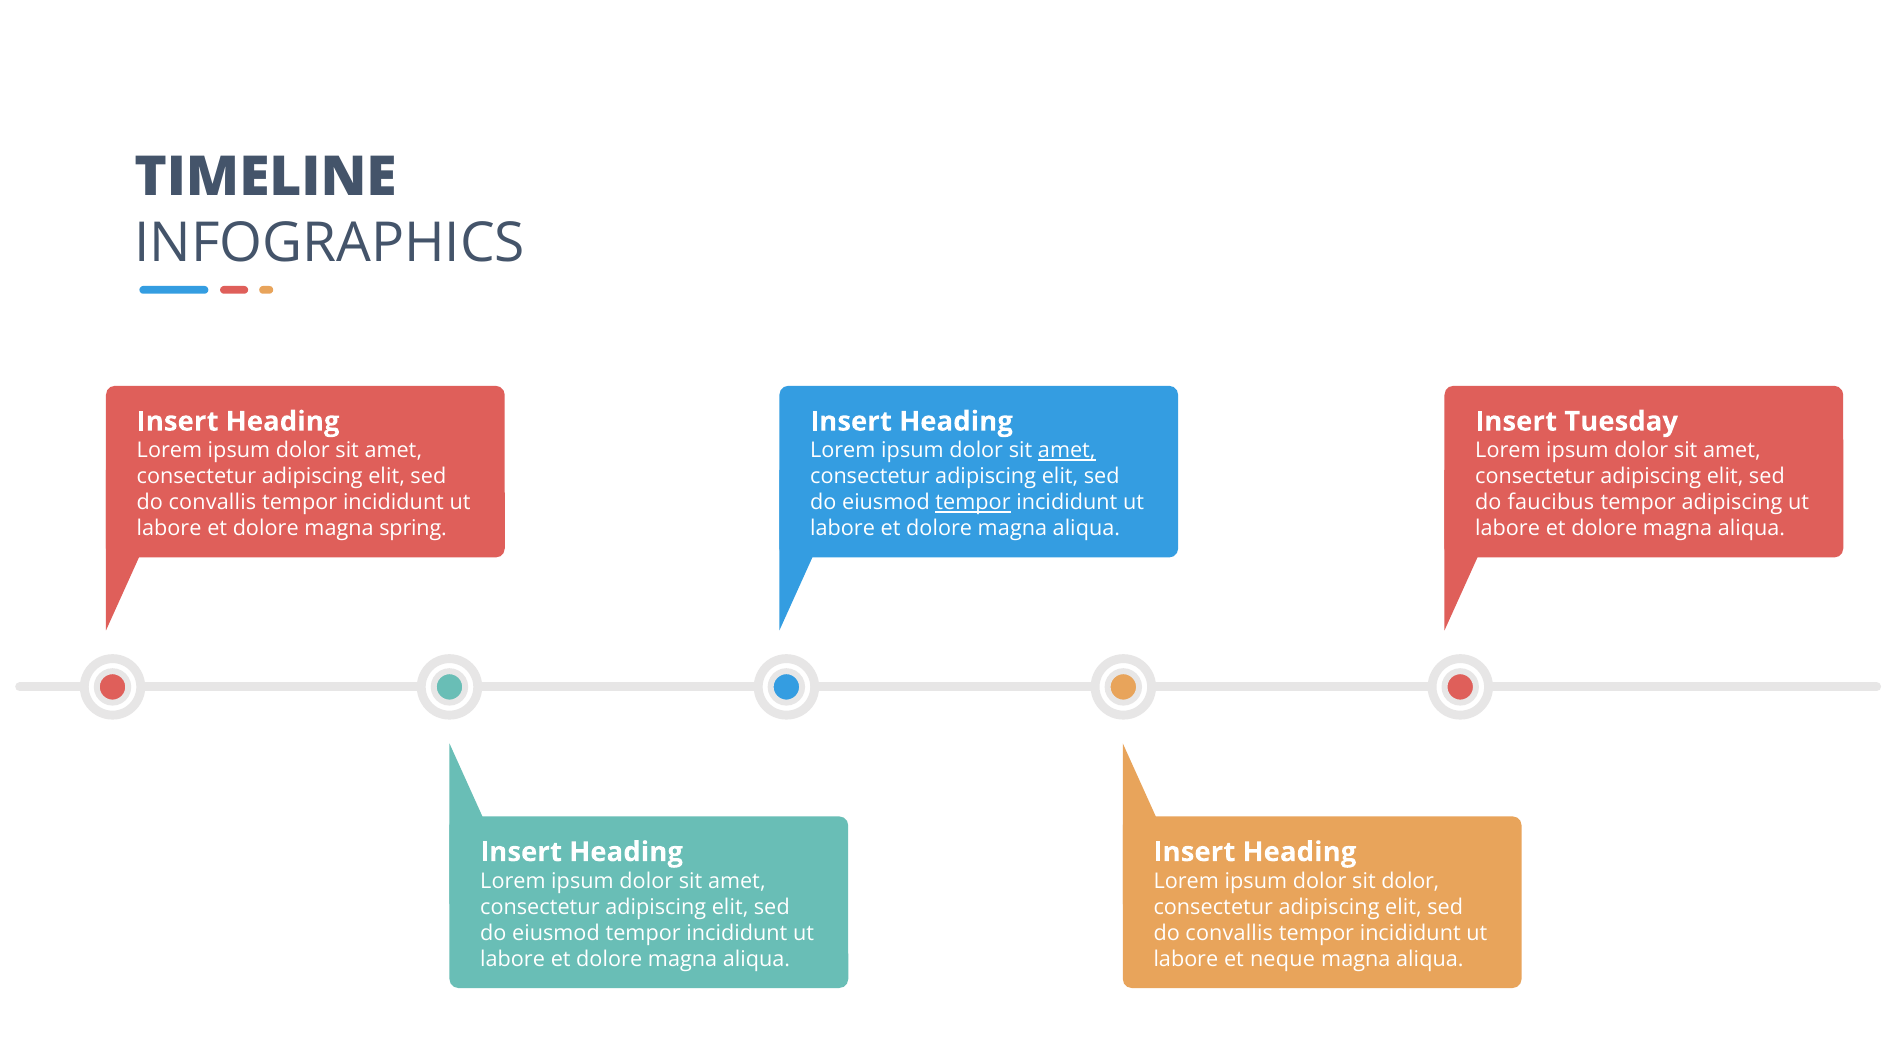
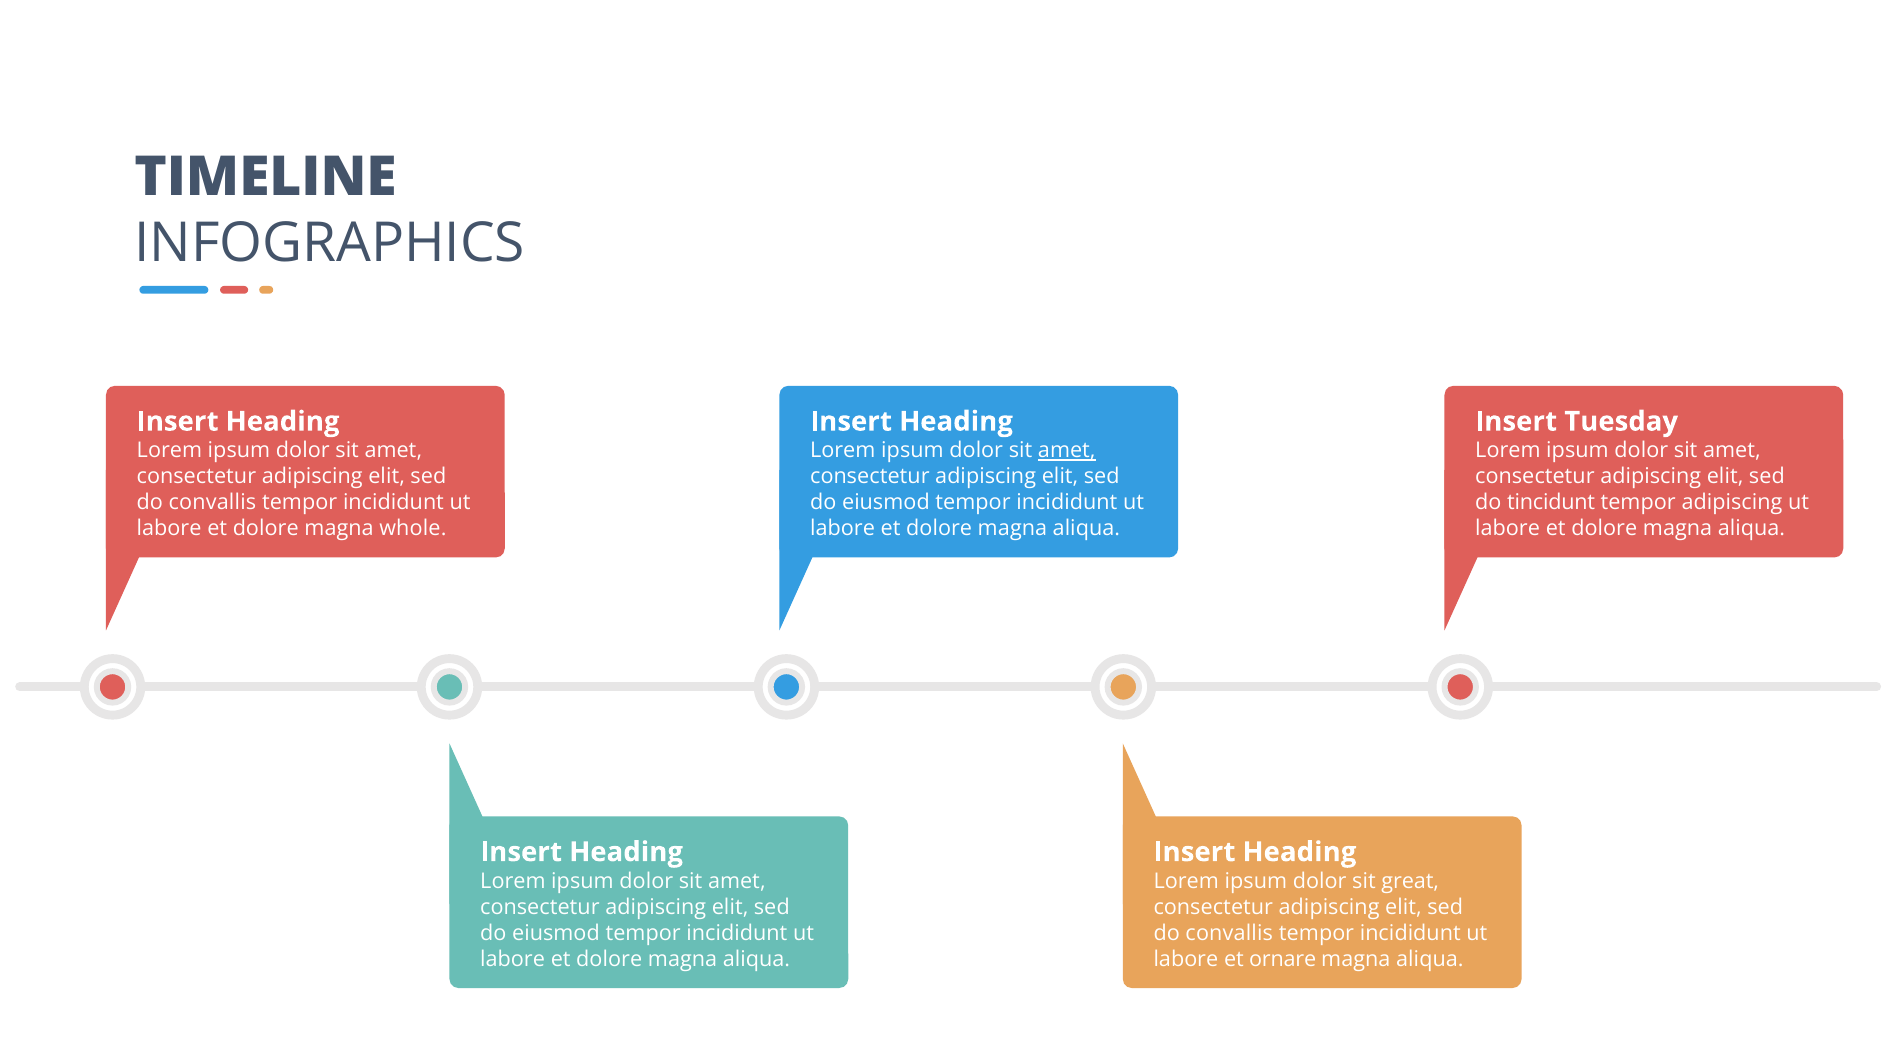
tempor at (973, 503) underline: present -> none
faucibus: faucibus -> tincidunt
spring: spring -> whole
sit dolor: dolor -> great
neque: neque -> ornare
